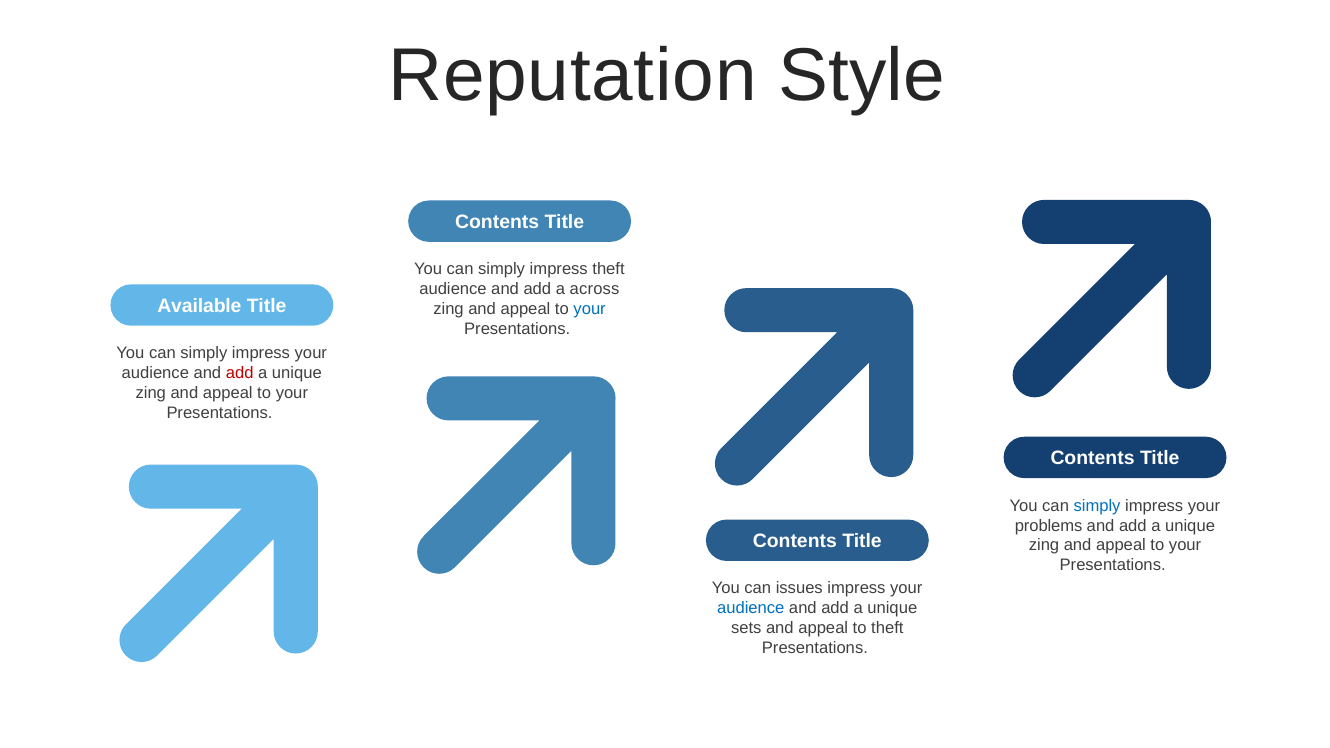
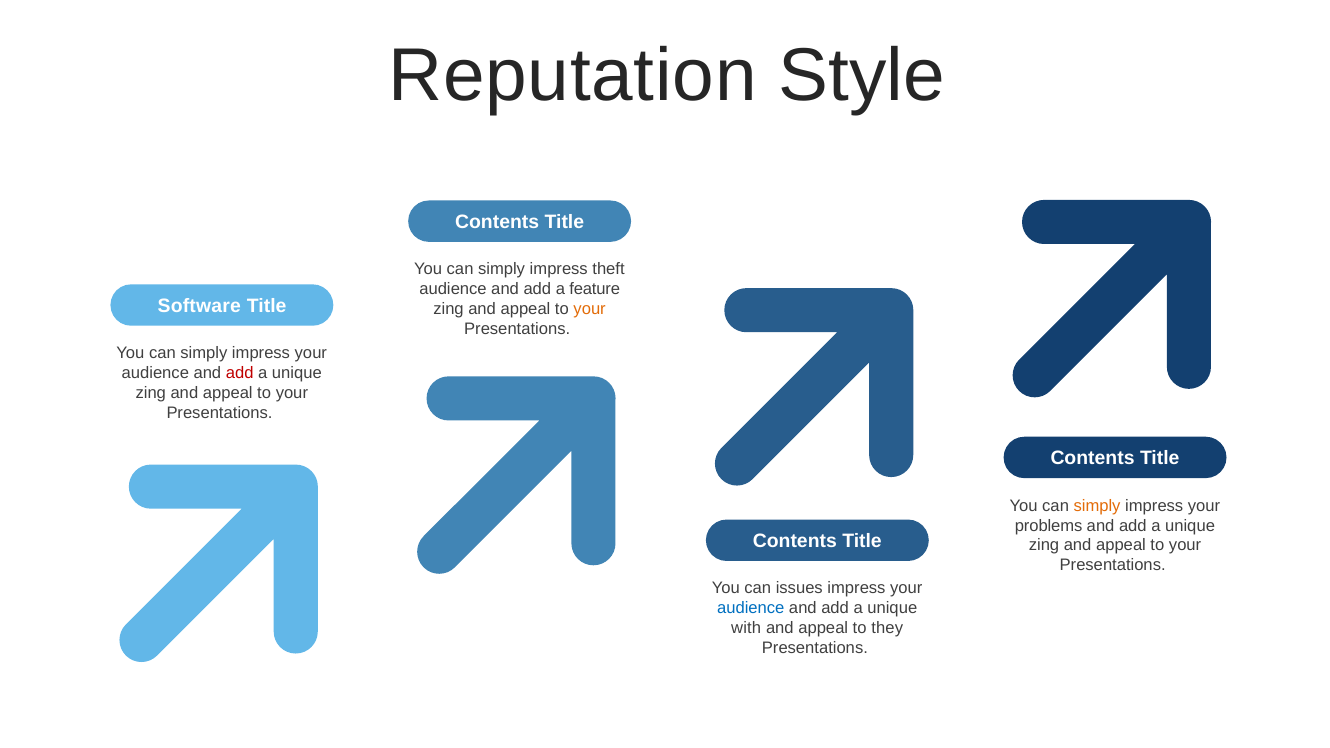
across: across -> feature
Available: Available -> Software
your at (590, 309) colour: blue -> orange
simply at (1097, 506) colour: blue -> orange
sets: sets -> with
to theft: theft -> they
